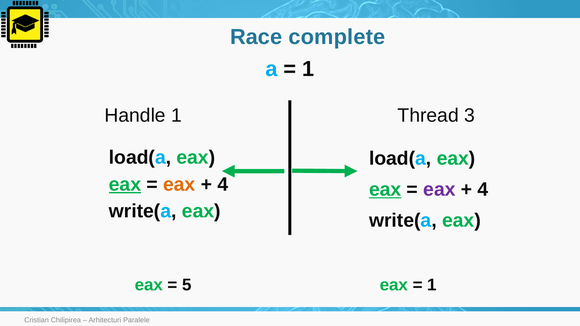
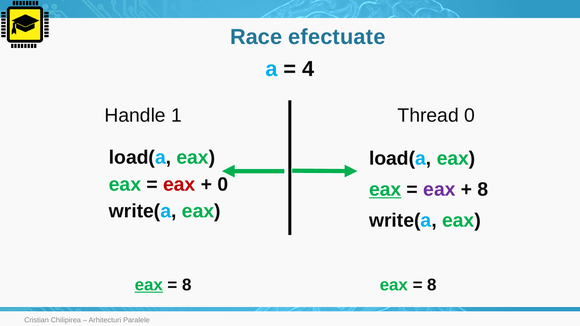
complete: complete -> efectuate
1 at (308, 69): 1 -> 4
Thread 3: 3 -> 0
eax at (125, 184) underline: present -> none
eax at (179, 184) colour: orange -> red
4 at (223, 184): 4 -> 0
4 at (483, 190): 4 -> 8
eax at (149, 285) underline: none -> present
5 at (187, 285): 5 -> 8
1 at (432, 285): 1 -> 8
